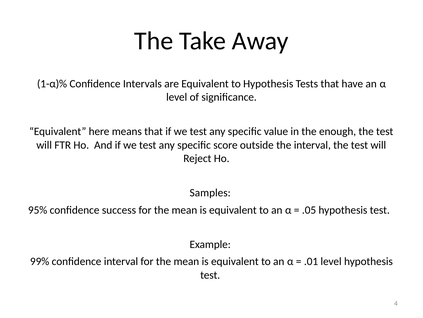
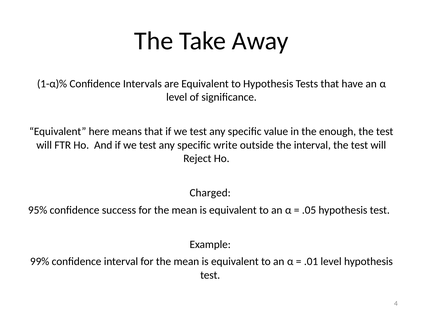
score: score -> write
Samples: Samples -> Charged
